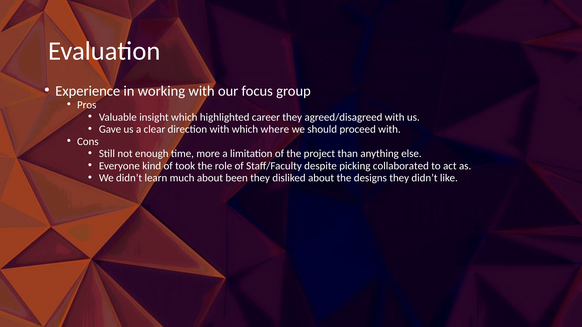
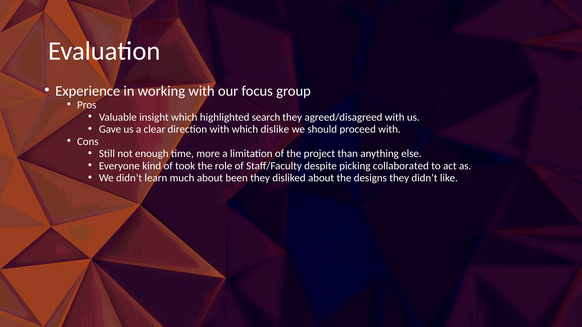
career: career -> search
where: where -> dislike
